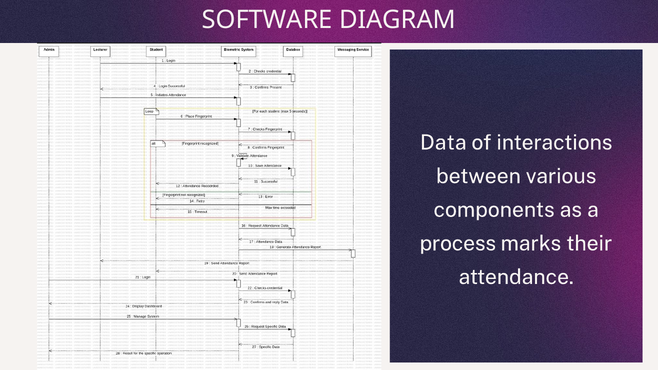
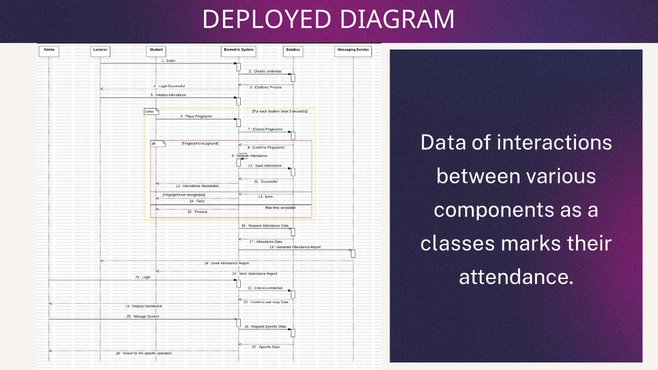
SOFTWARE: SOFTWARE -> DEPLOYED
process: process -> classes
